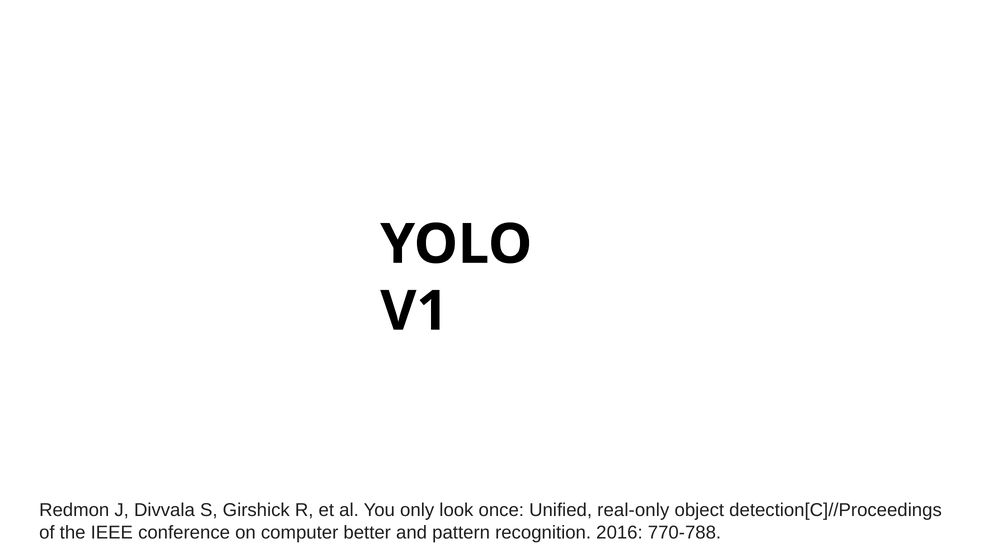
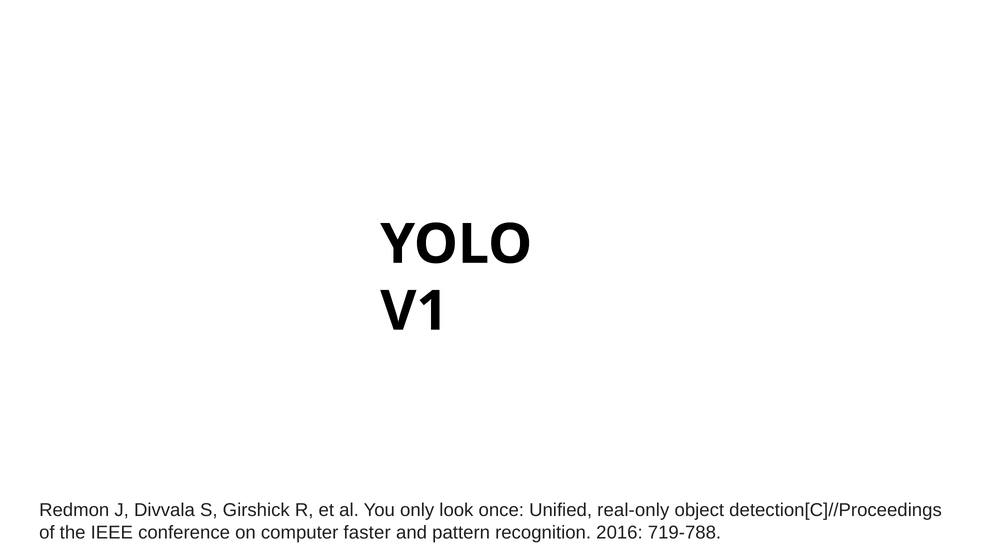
better: better -> faster
770-788: 770-788 -> 719-788
